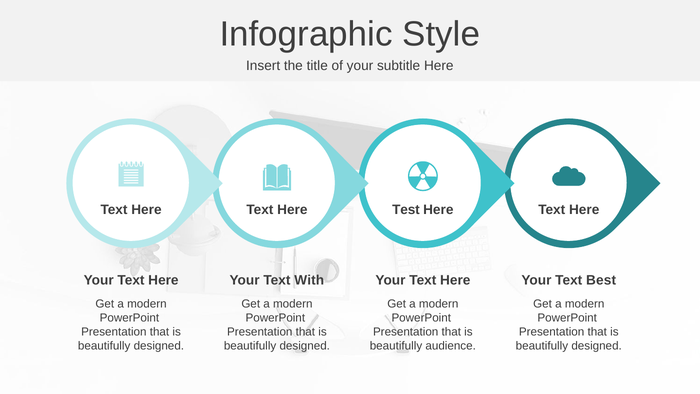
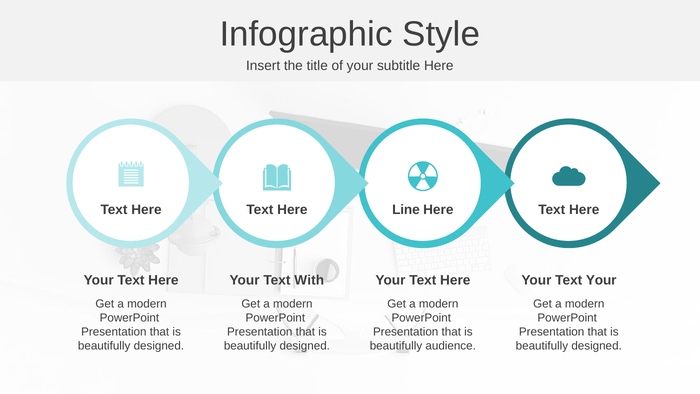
Test: Test -> Line
Text Best: Best -> Your
